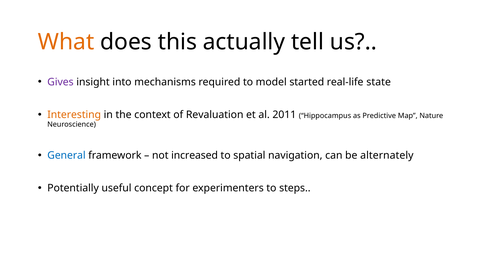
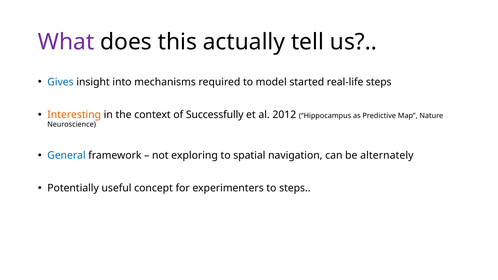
What colour: orange -> purple
Gives colour: purple -> blue
real-life state: state -> steps
Revaluation: Revaluation -> Successfully
2011: 2011 -> 2012
increased: increased -> exploring
